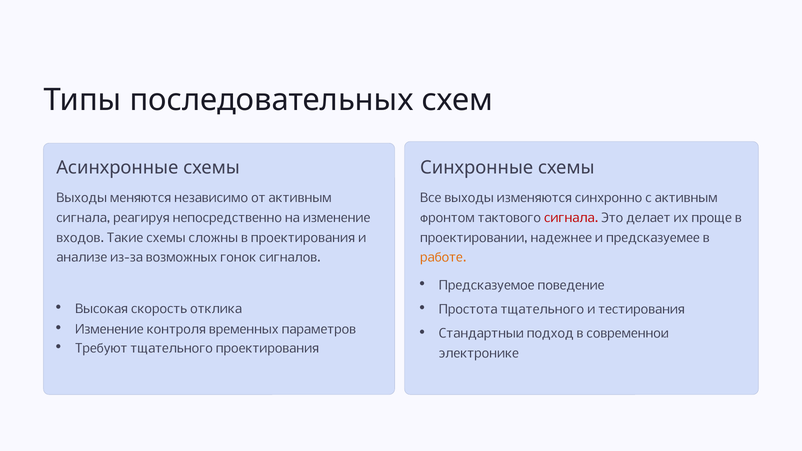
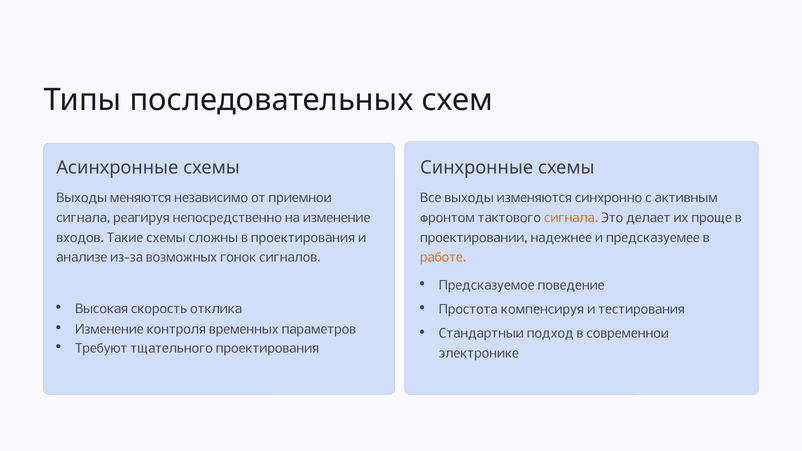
от активным: активным -> приемной
сигнала at (571, 218) colour: red -> orange
Простота тщательного: тщательного -> компенсируя
